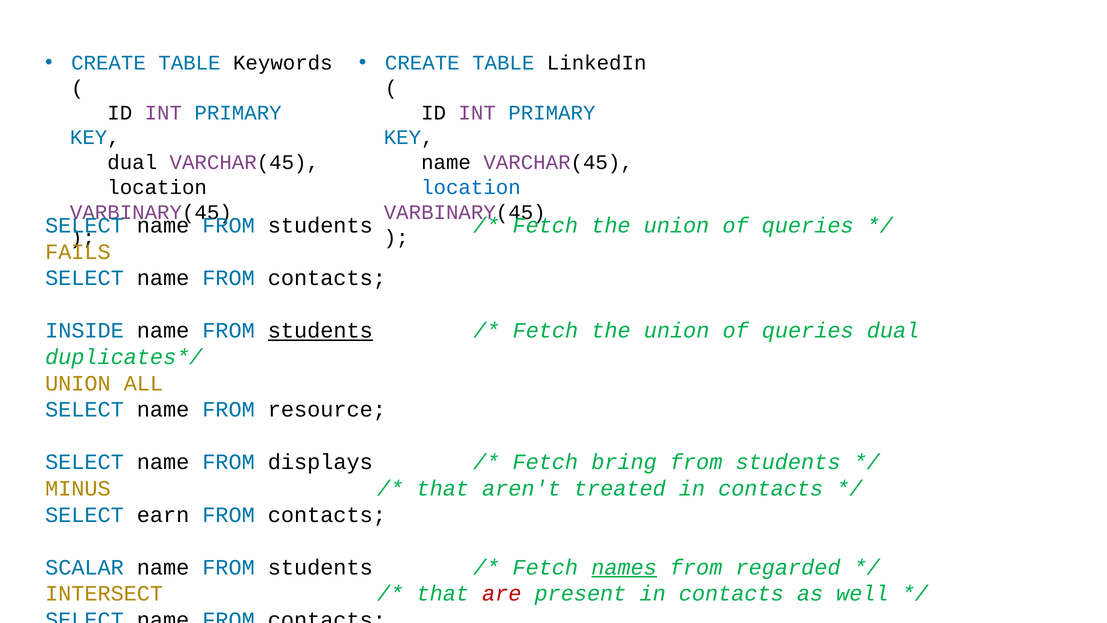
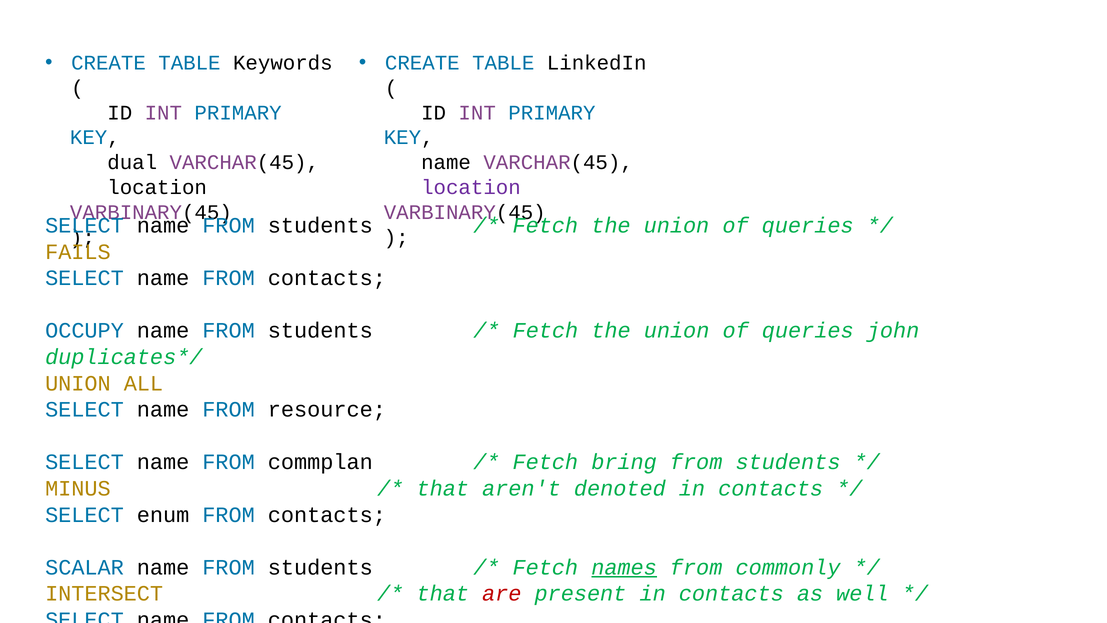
location at (471, 187) colour: blue -> purple
INSIDE: INSIDE -> OCCUPY
students at (320, 331) underline: present -> none
queries dual: dual -> john
displays: displays -> commplan
treated: treated -> denoted
earn: earn -> enum
regarded: regarded -> commonly
